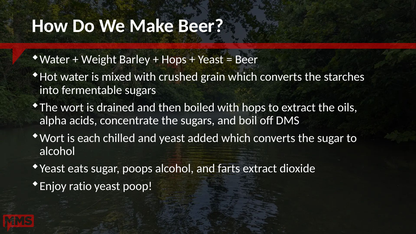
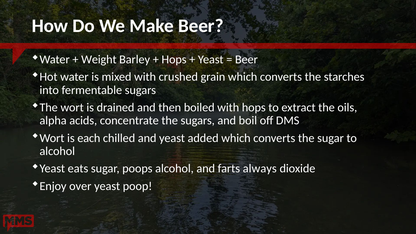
farts extract: extract -> always
ratio: ratio -> over
